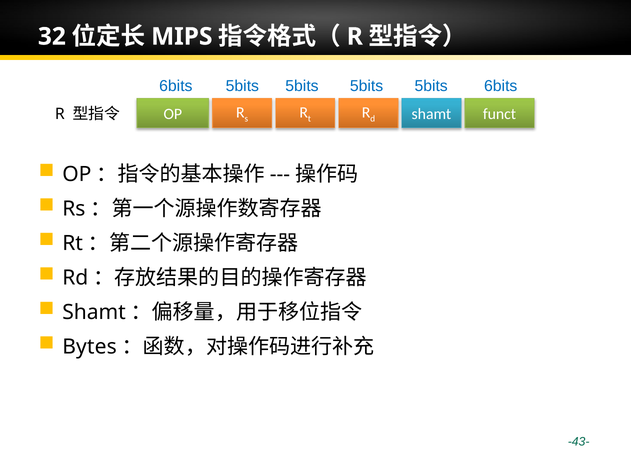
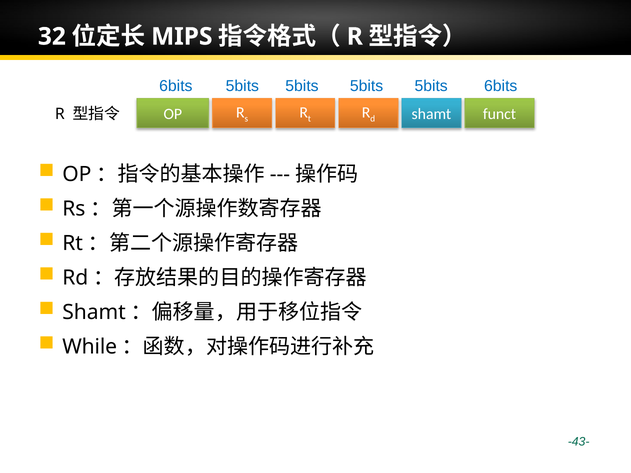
Bytes: Bytes -> While
